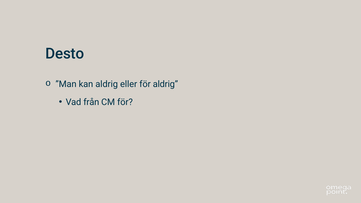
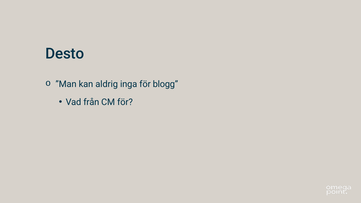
eller: eller -> inga
för aldrig: aldrig -> blogg
